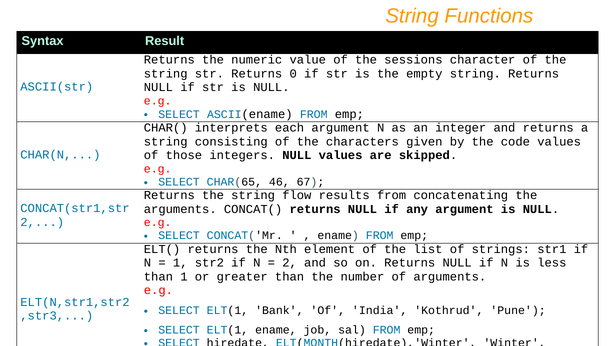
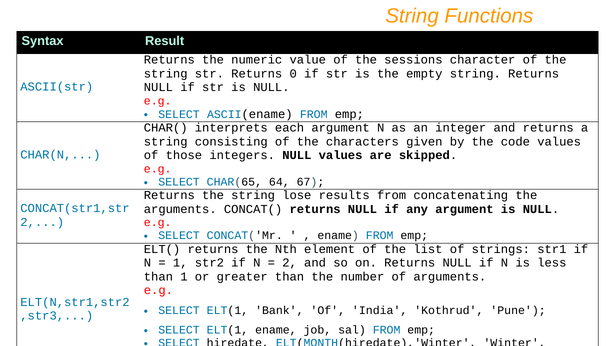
46: 46 -> 64
flow: flow -> lose
